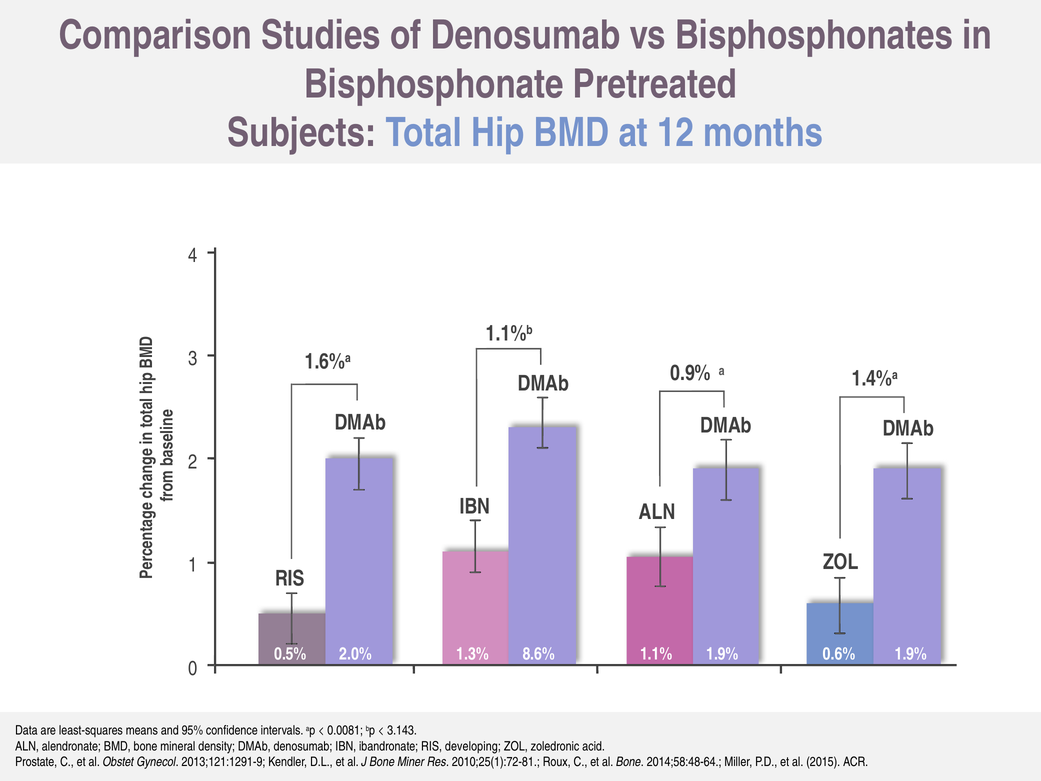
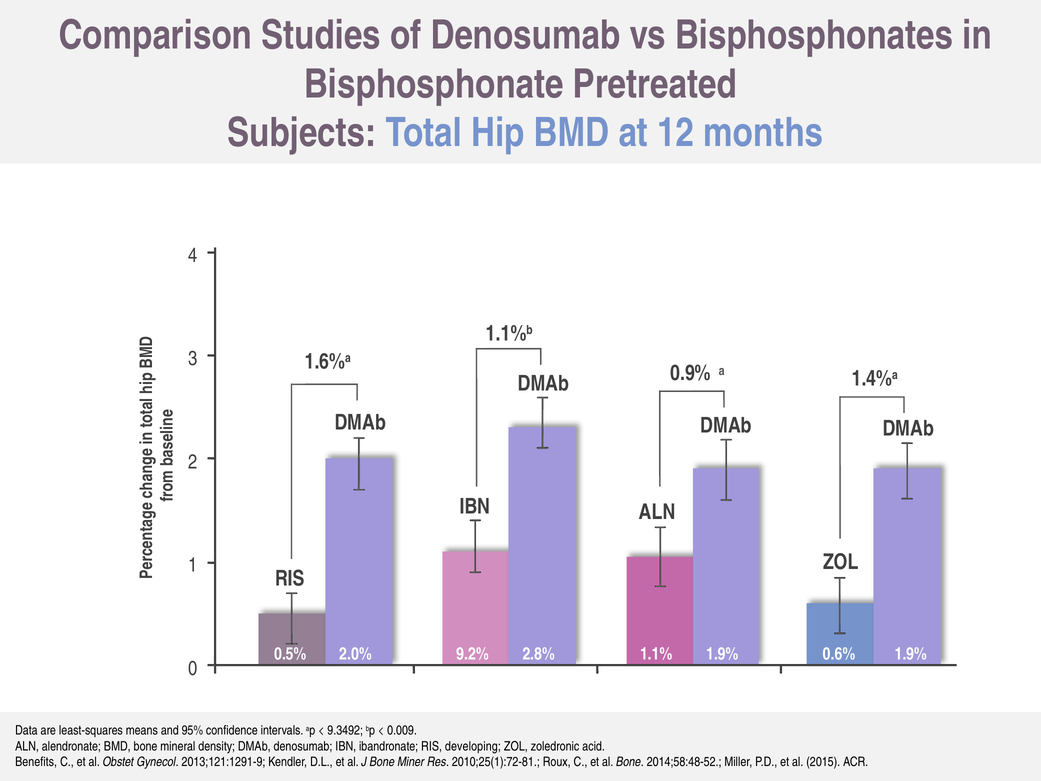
1.3%: 1.3% -> 9.2%
8.6%: 8.6% -> 2.8%
0.0081: 0.0081 -> 9.3492
3.143: 3.143 -> 0.009
Prostate: Prostate -> Benefits
2014;58:48-64: 2014;58:48-64 -> 2014;58:48-52
